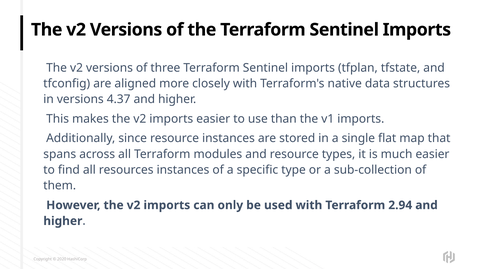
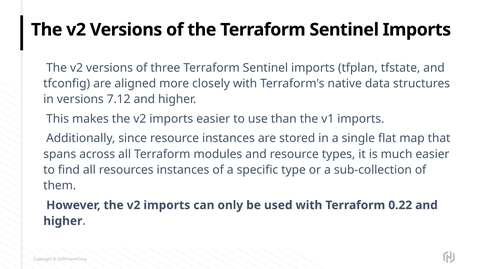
4.37: 4.37 -> 7.12
2.94: 2.94 -> 0.22
